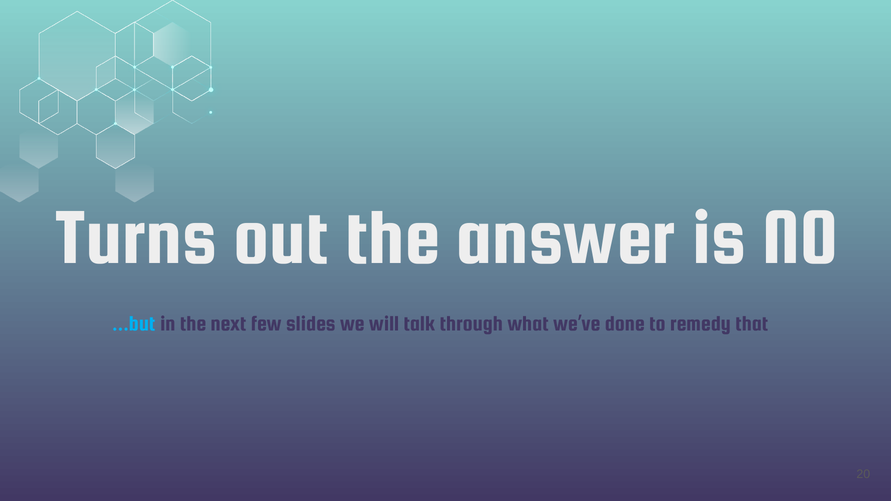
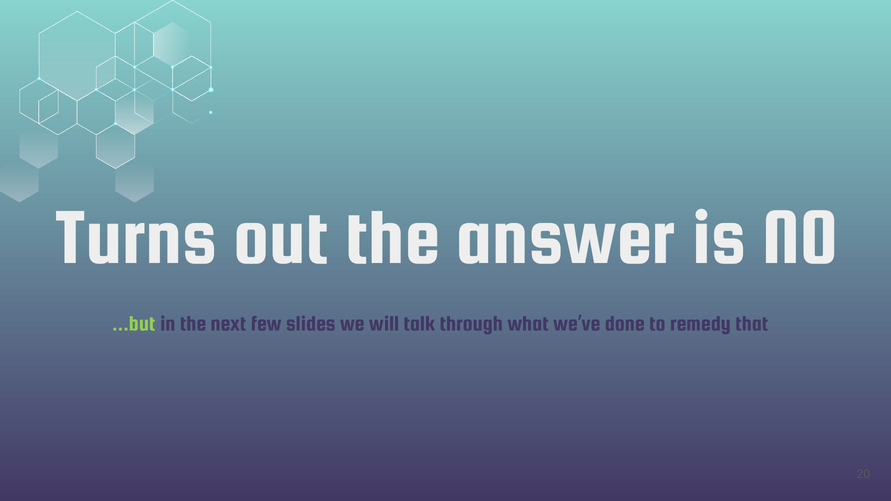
...but colour: light blue -> light green
